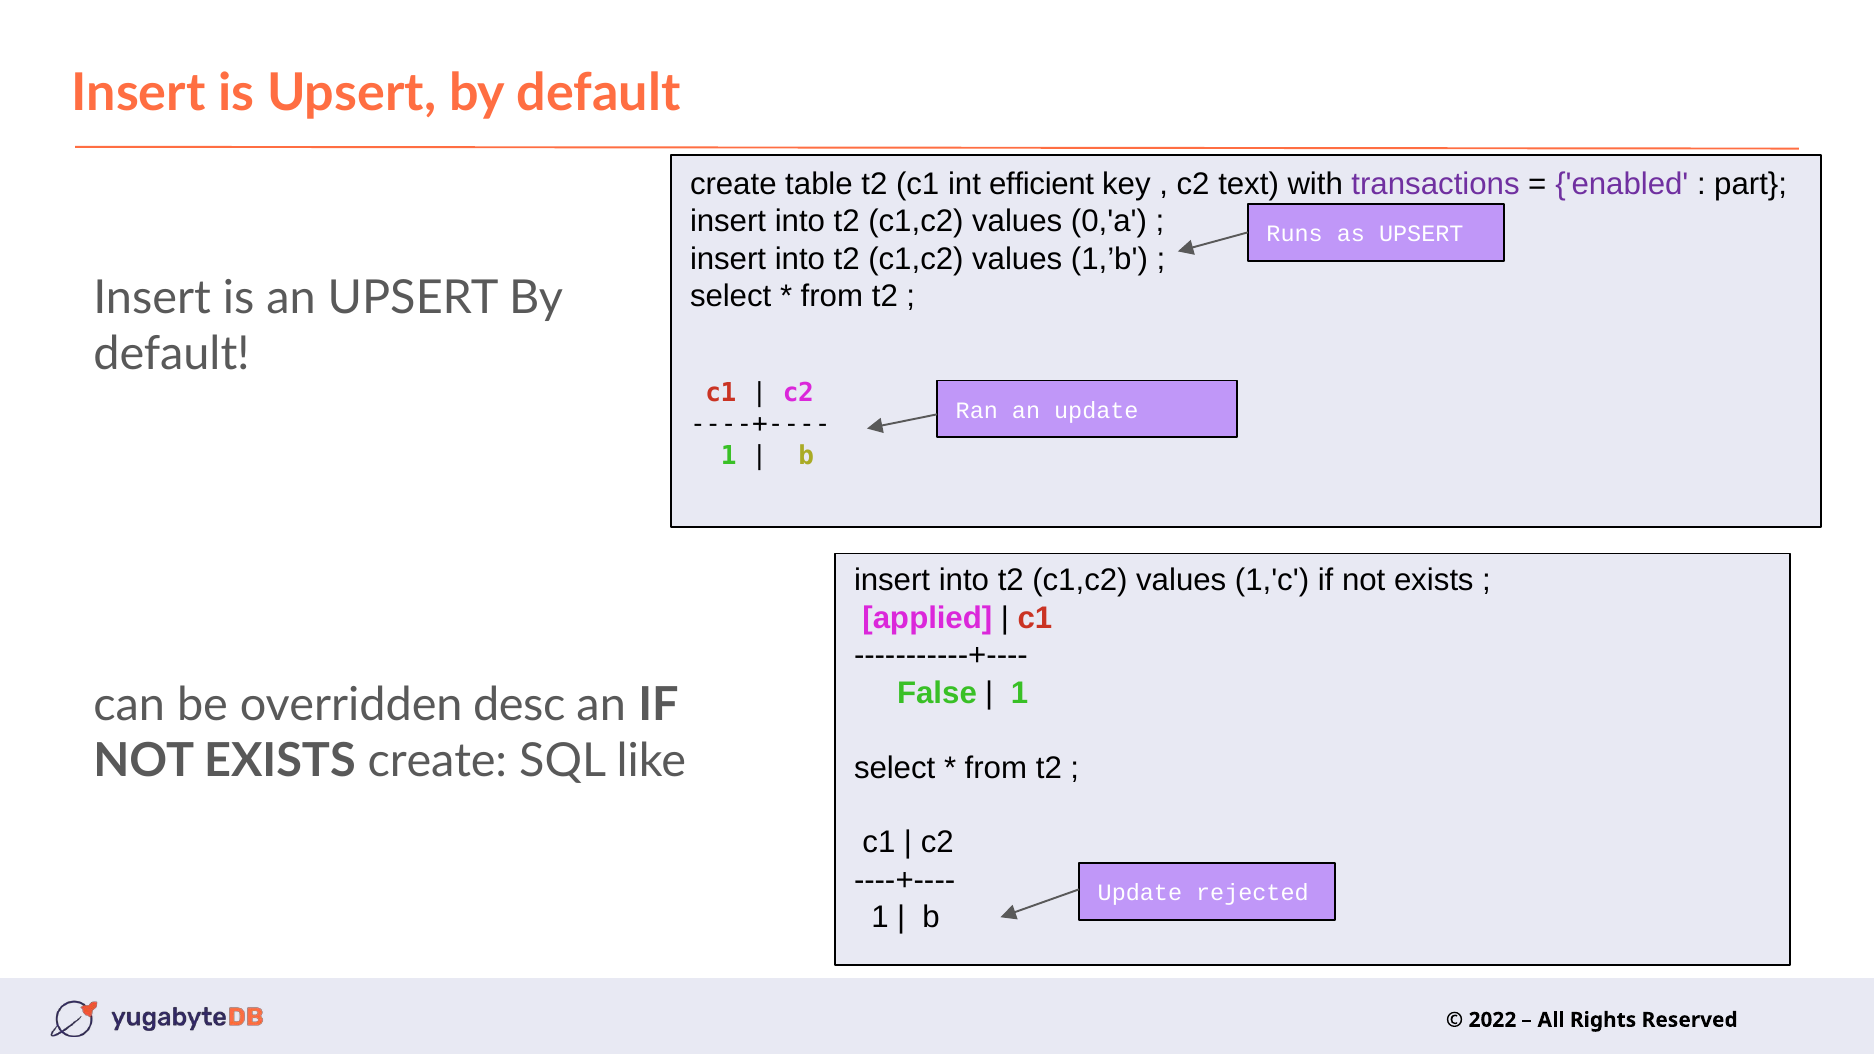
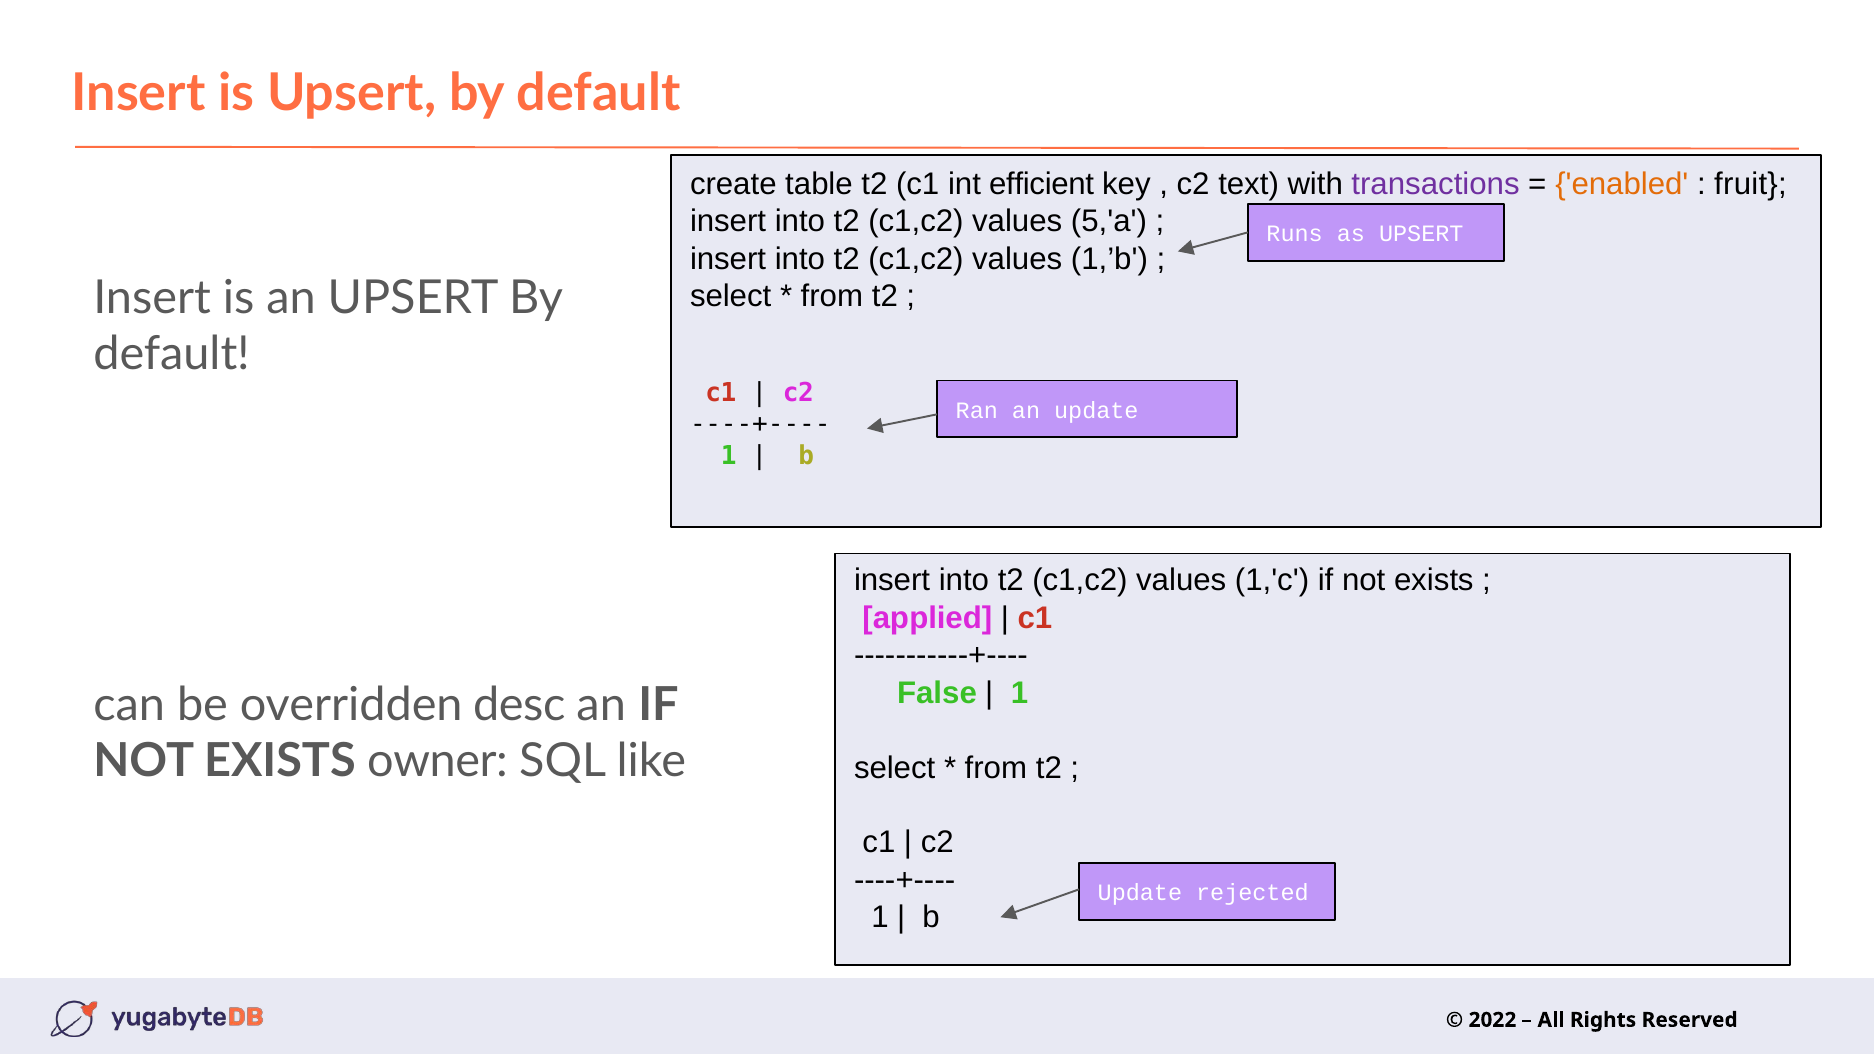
enabled colour: purple -> orange
part: part -> fruit
0,'a: 0,'a -> 5,'a
EXISTS create: create -> owner
